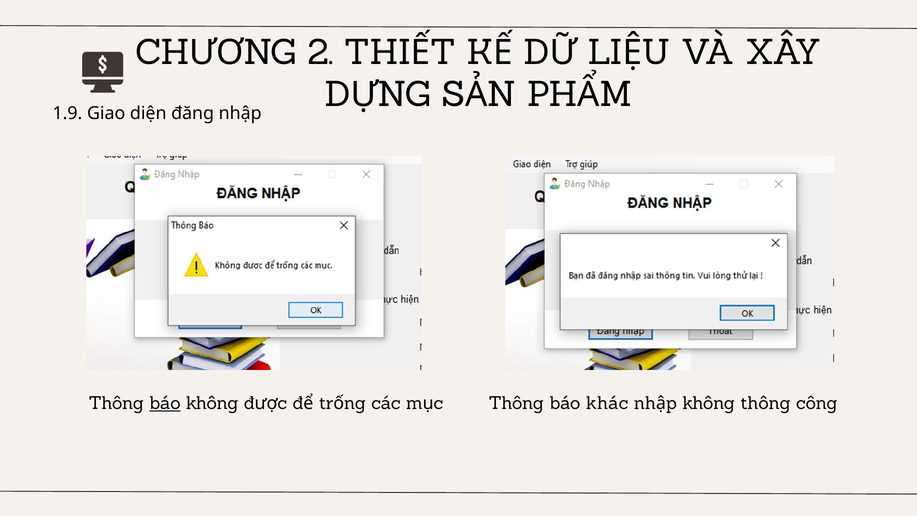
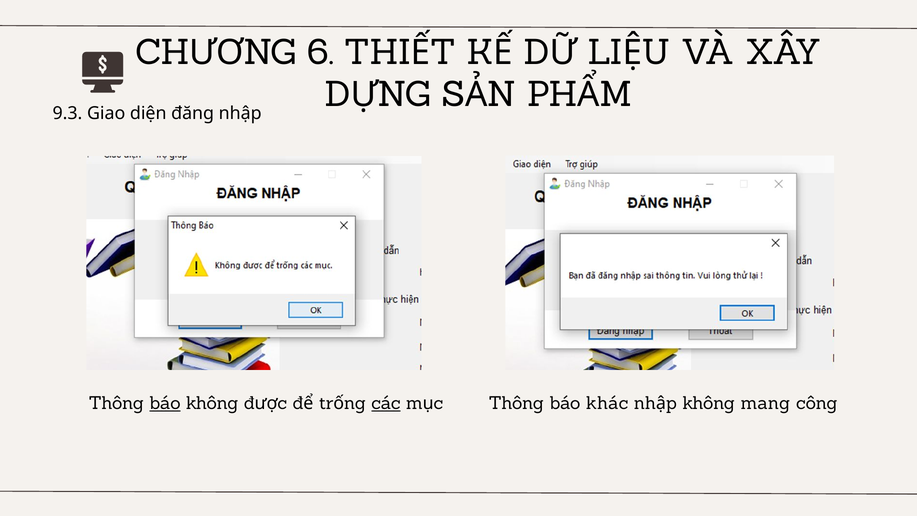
2: 2 -> 6
1.9: 1.9 -> 9.3
các underline: none -> present
không thông: thông -> mang
